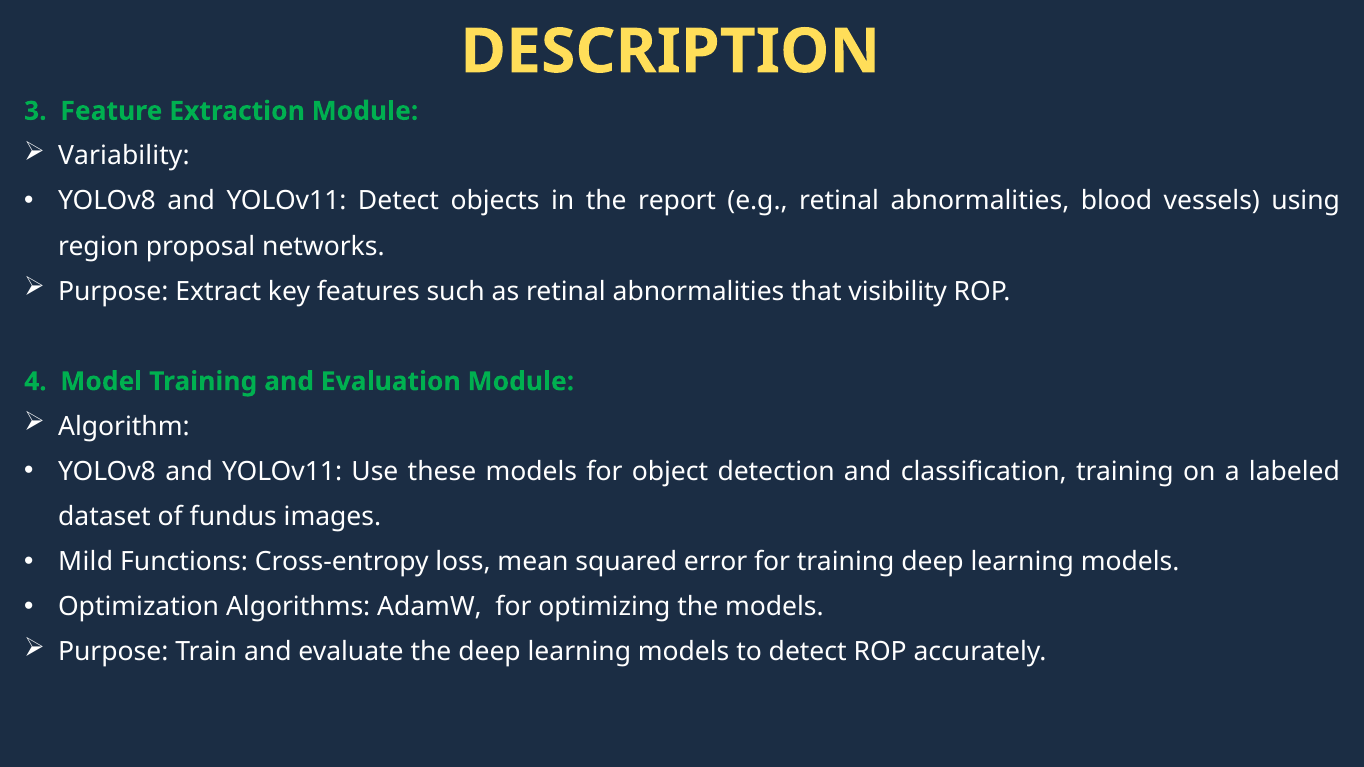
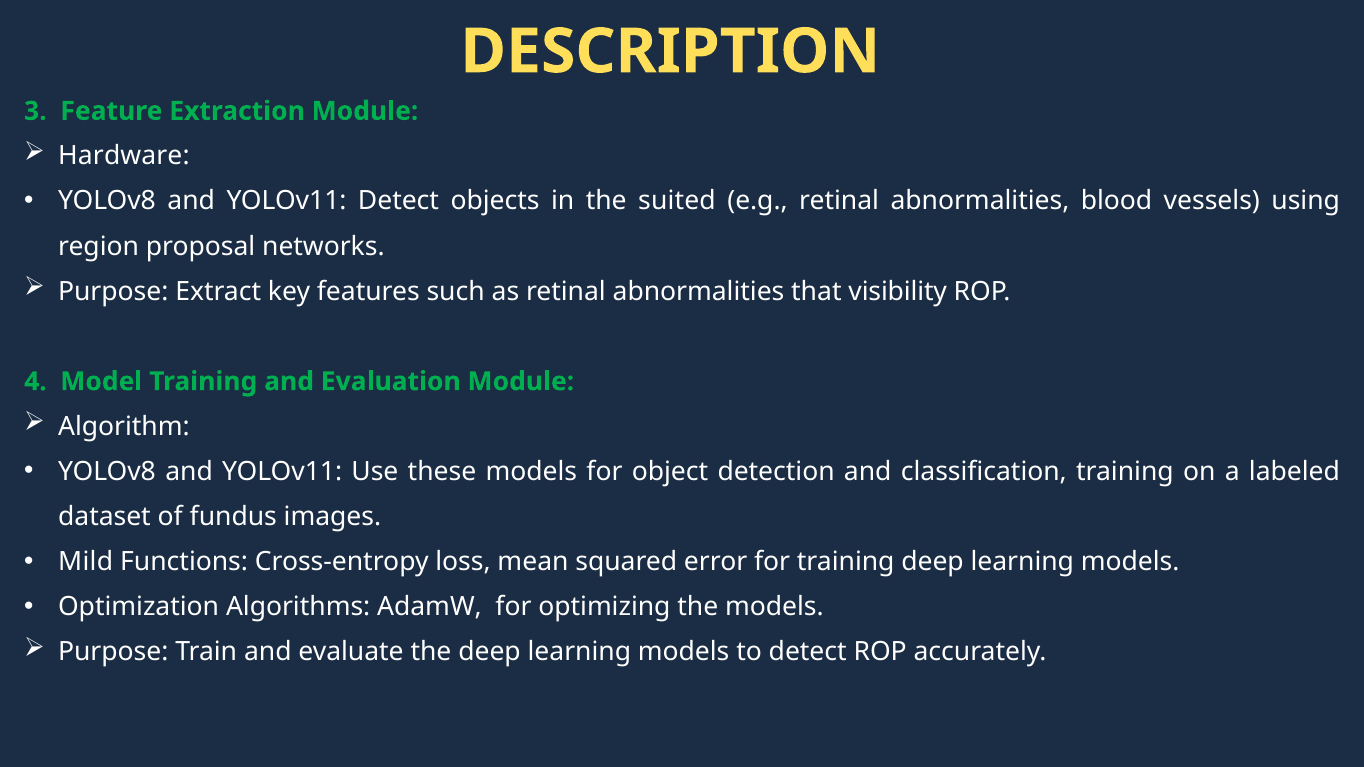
Variability: Variability -> Hardware
report: report -> suited
